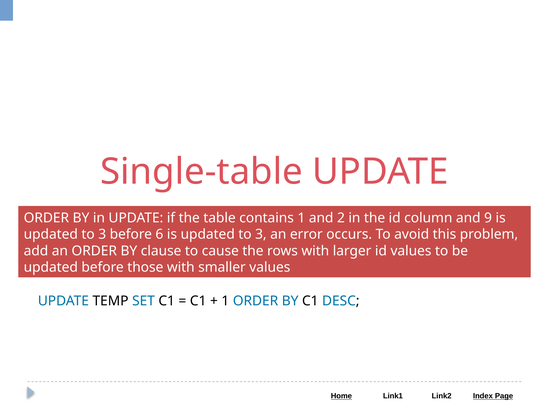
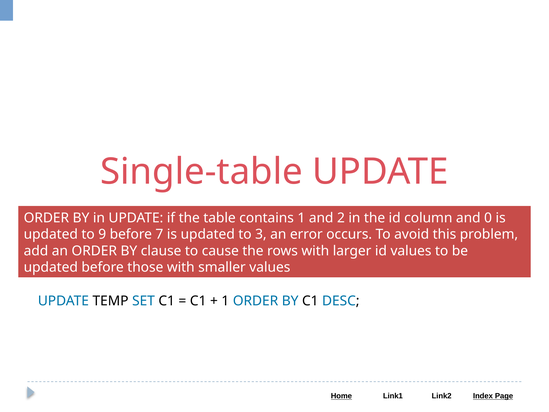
9: 9 -> 0
3 at (102, 234): 3 -> 9
6: 6 -> 7
